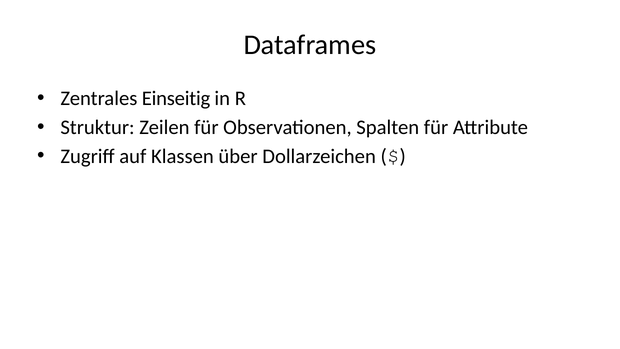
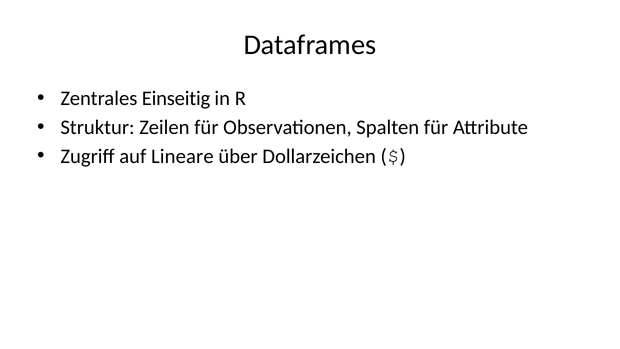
Klassen: Klassen -> Lineare
